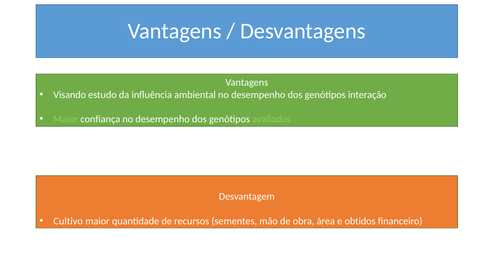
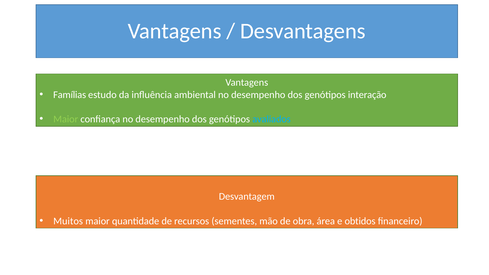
Visando: Visando -> Famílias
avaliados colour: light green -> light blue
Cultivo: Cultivo -> Muitos
